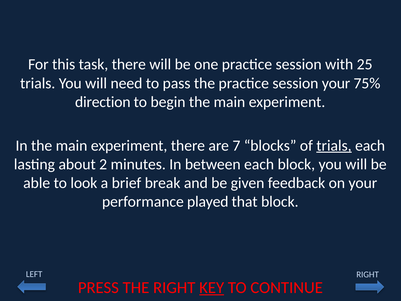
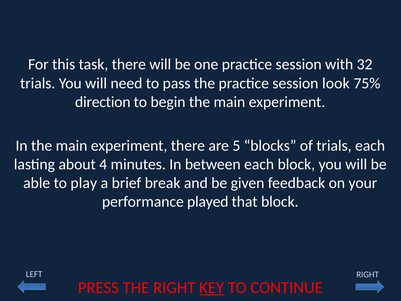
25: 25 -> 32
session your: your -> look
7: 7 -> 5
trials at (334, 145) underline: present -> none
2: 2 -> 4
look: look -> play
